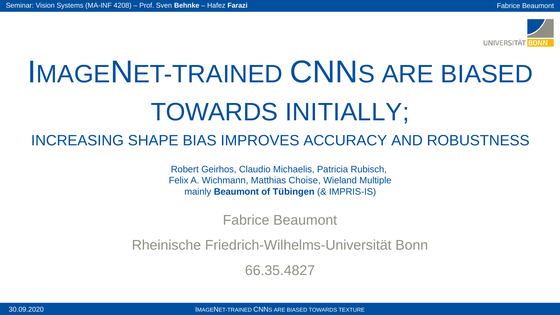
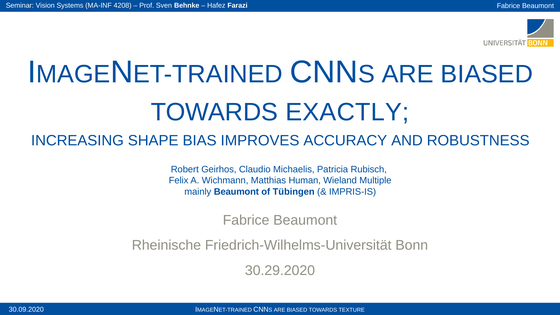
INITIALLY: INITIALLY -> EXACTLY
Choise: Choise -> Human
66.35.4827: 66.35.4827 -> 30.29.2020
